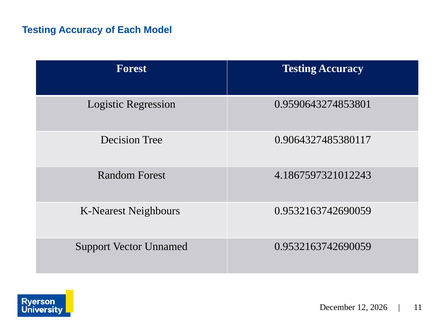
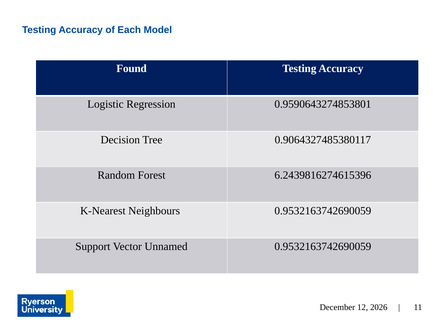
Forest at (132, 69): Forest -> Found
4.1867597321012243: 4.1867597321012243 -> 6.2439816274615396
